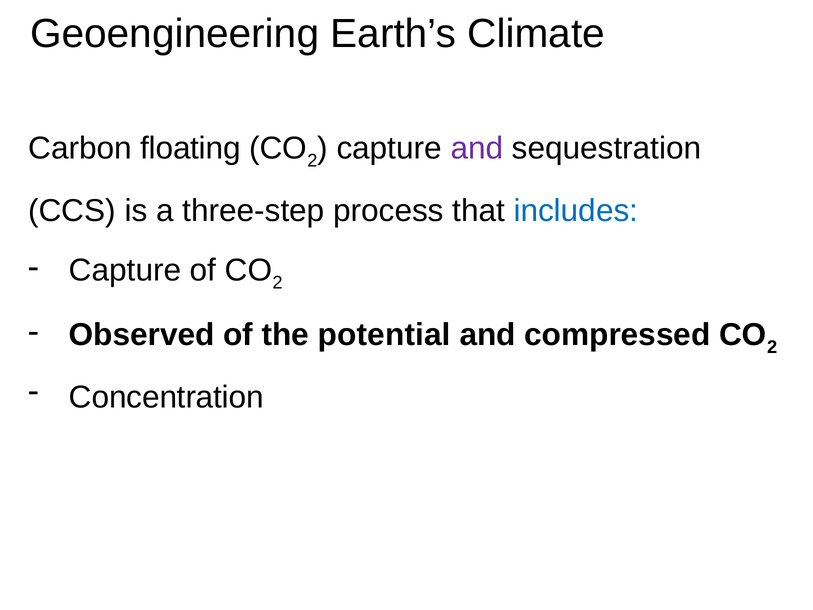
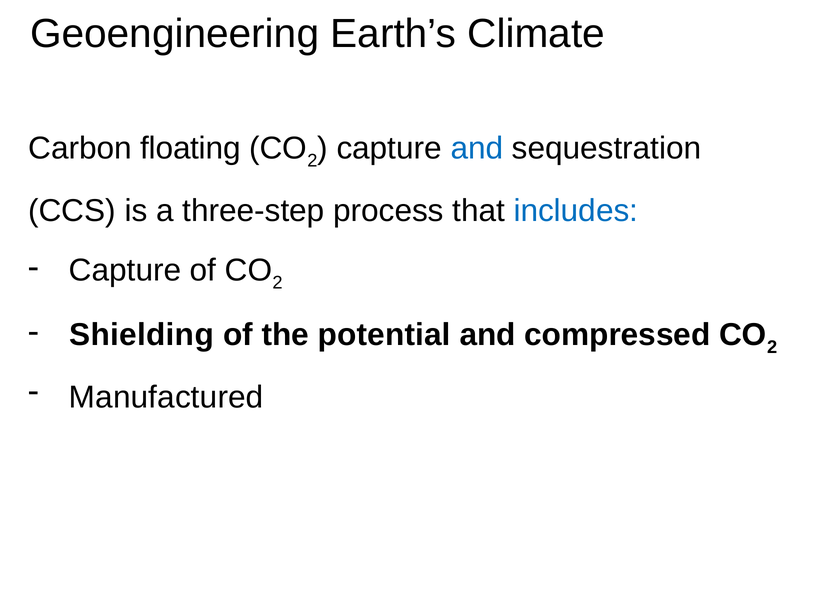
and at (477, 148) colour: purple -> blue
Observed: Observed -> Shielding
Concentration: Concentration -> Manufactured
